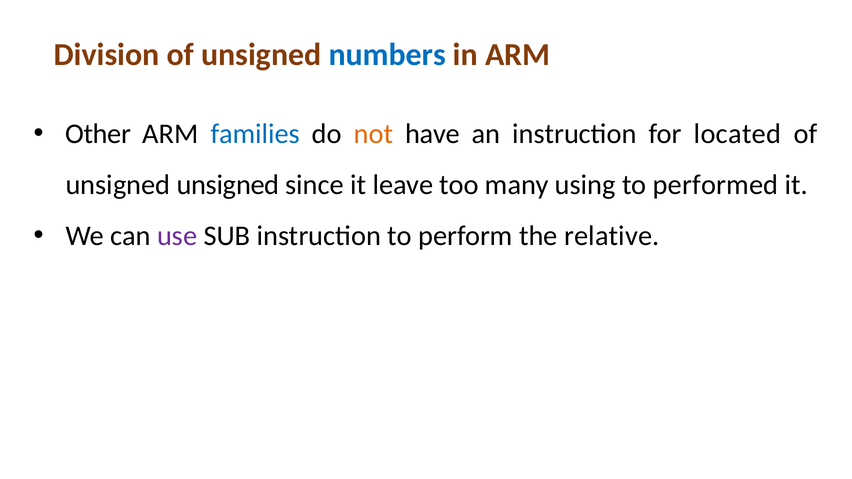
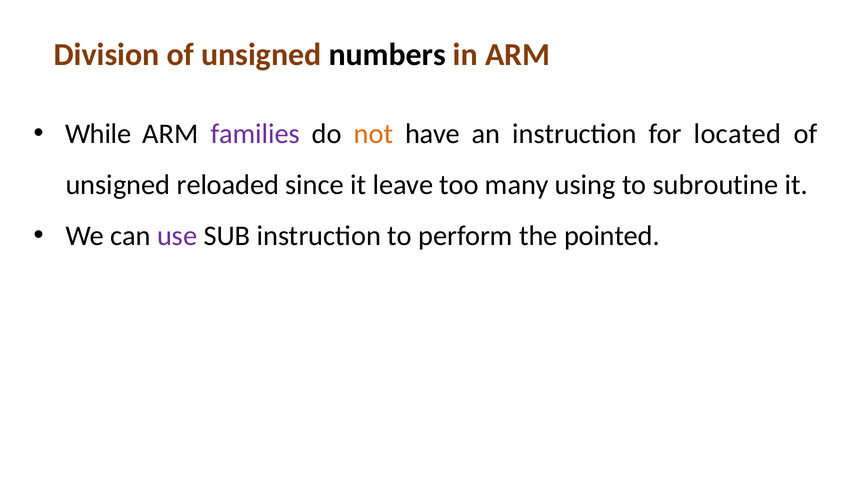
numbers colour: blue -> black
Other: Other -> While
families colour: blue -> purple
unsigned unsigned: unsigned -> reloaded
performed: performed -> subroutine
relative: relative -> pointed
